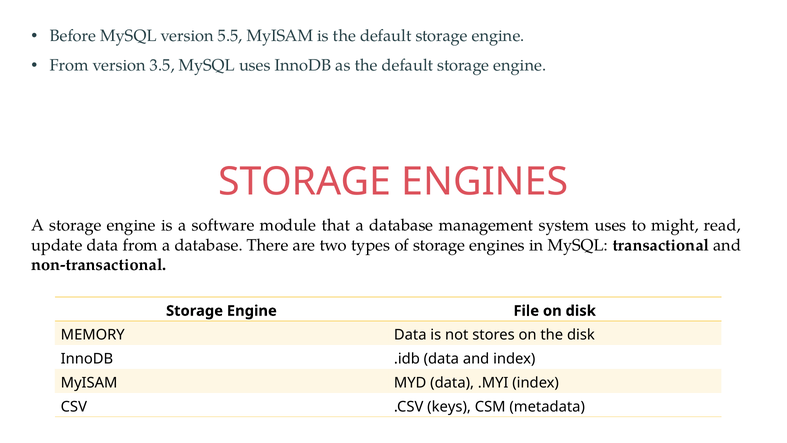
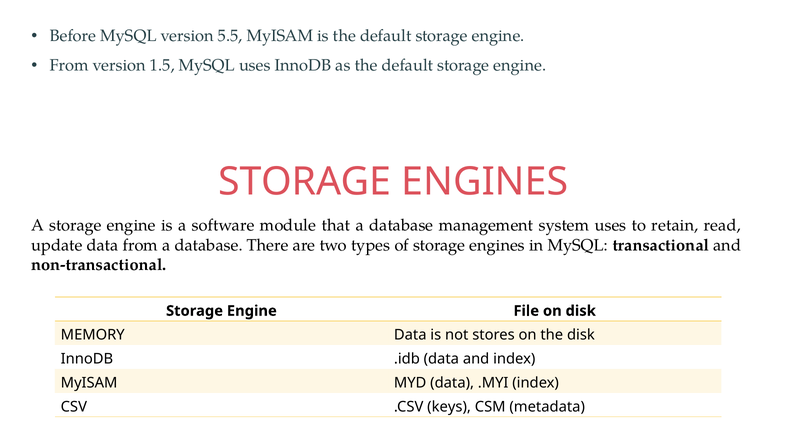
3.5: 3.5 -> 1.5
might: might -> retain
